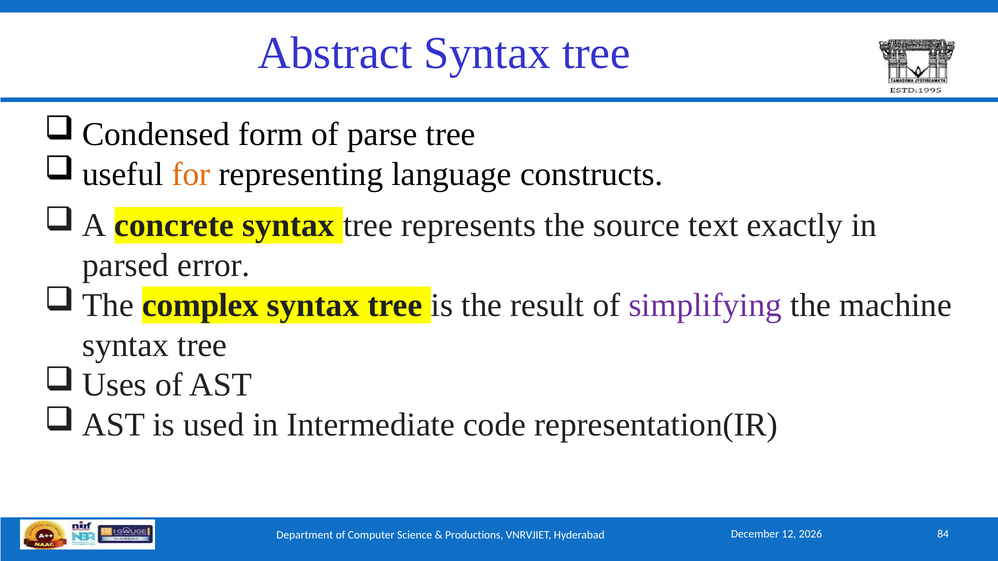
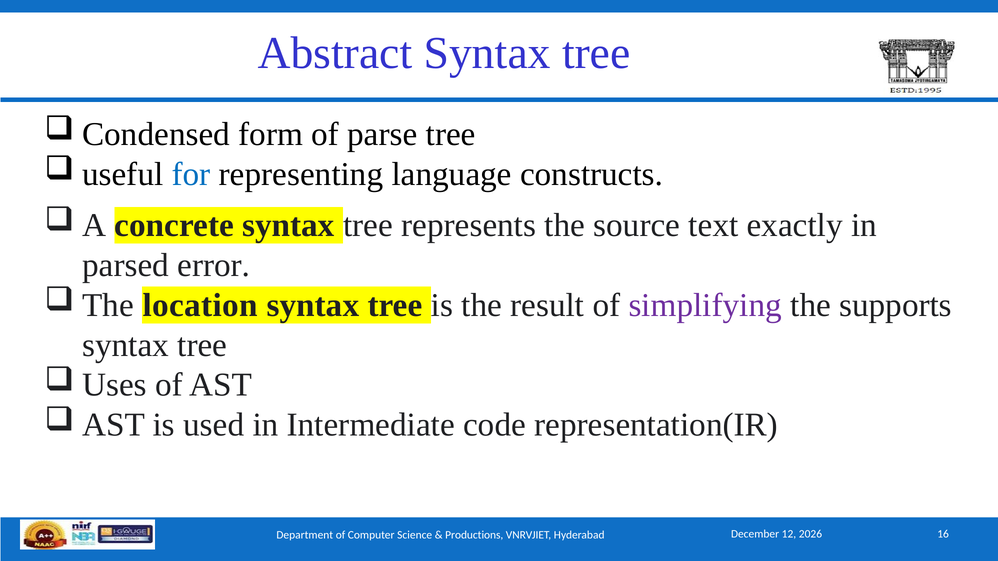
for colour: orange -> blue
complex: complex -> location
machine: machine -> supports
84: 84 -> 16
